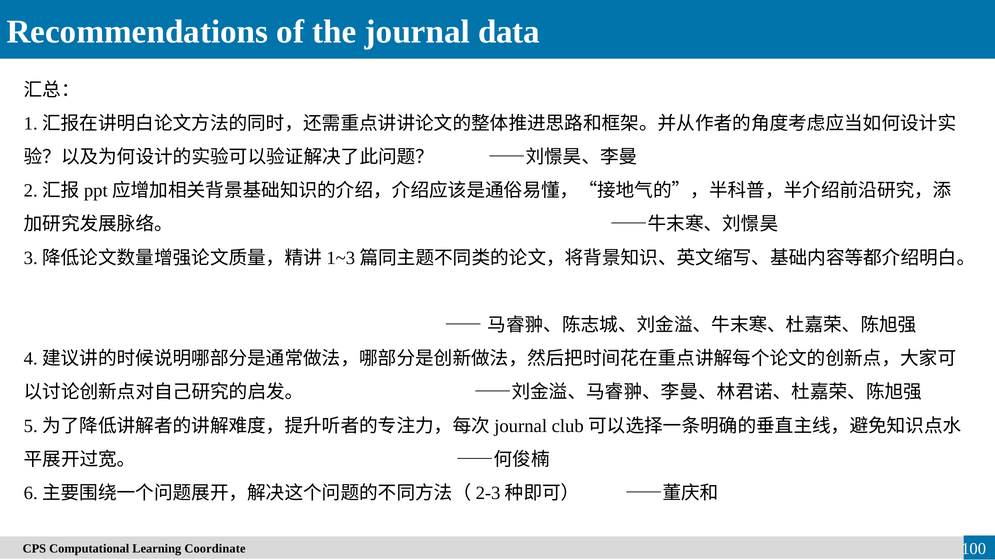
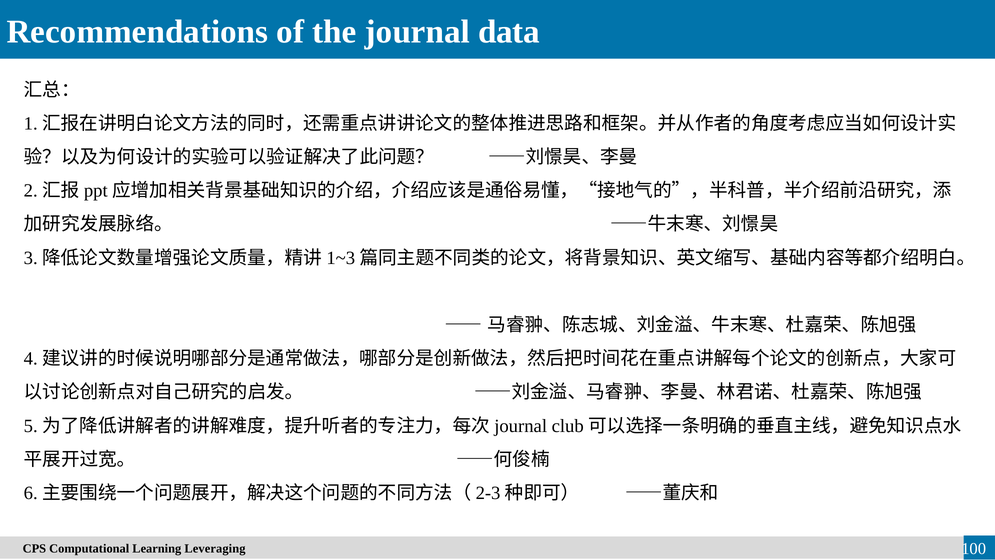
Coordinate: Coordinate -> Leveraging
